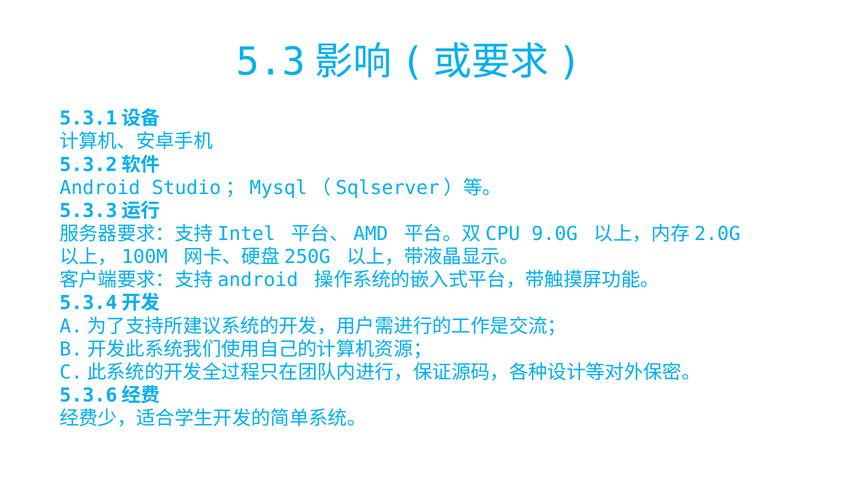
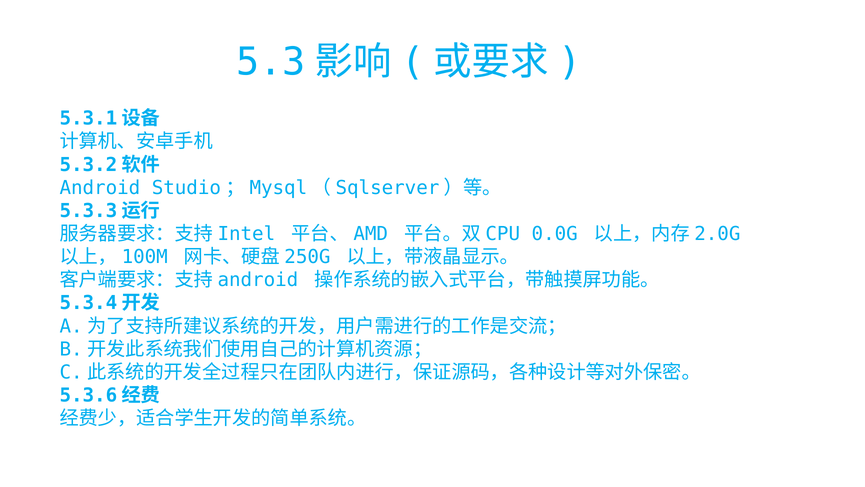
9.0G: 9.0G -> 0.0G
